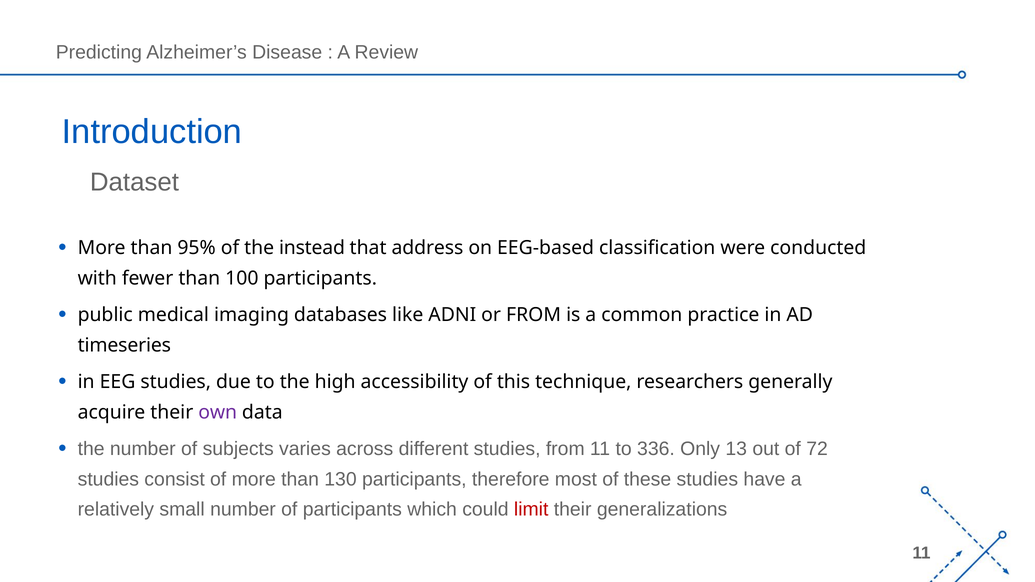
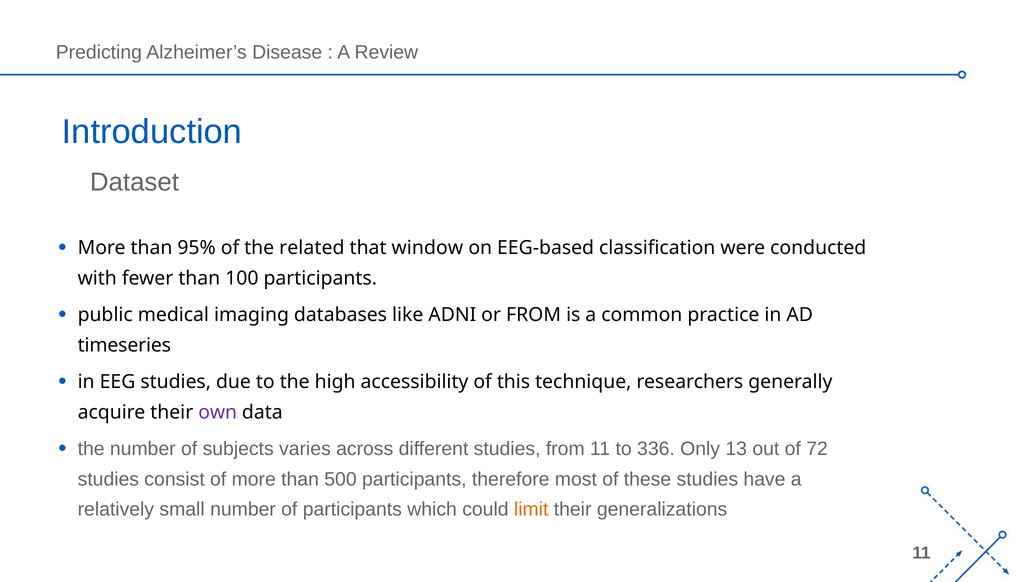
instead: instead -> related
address: address -> window
130: 130 -> 500
limit colour: red -> orange
